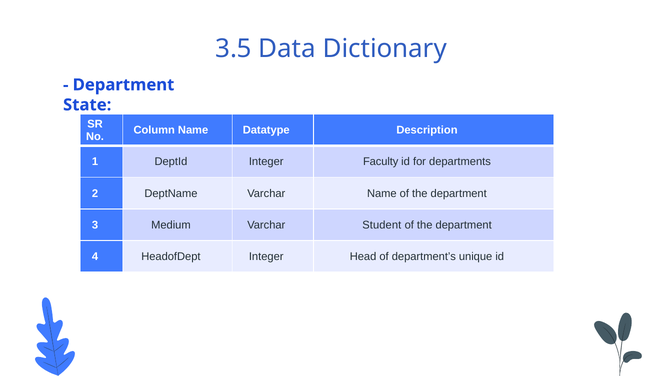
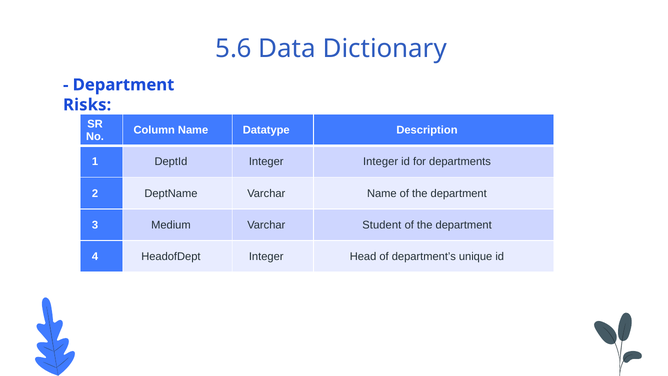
3.5: 3.5 -> 5.6
State: State -> Risks
Integer Faculty: Faculty -> Integer
